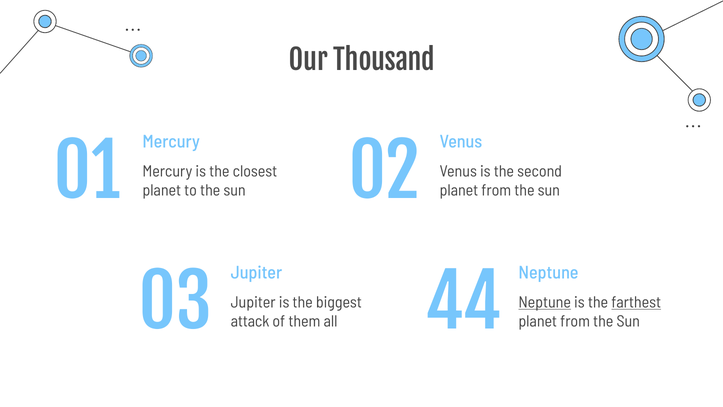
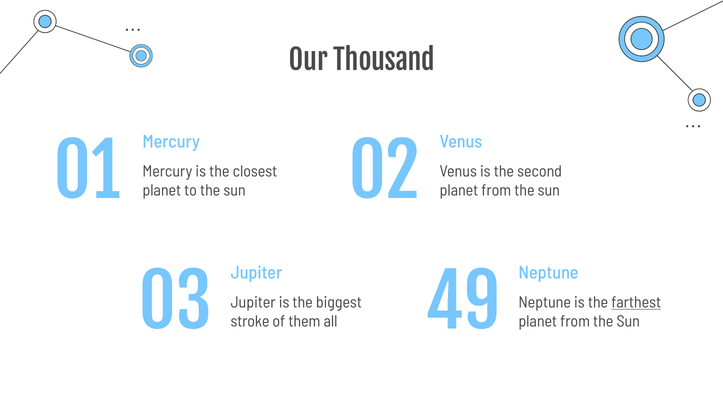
44: 44 -> 49
Neptune at (545, 302) underline: present -> none
attack: attack -> stroke
